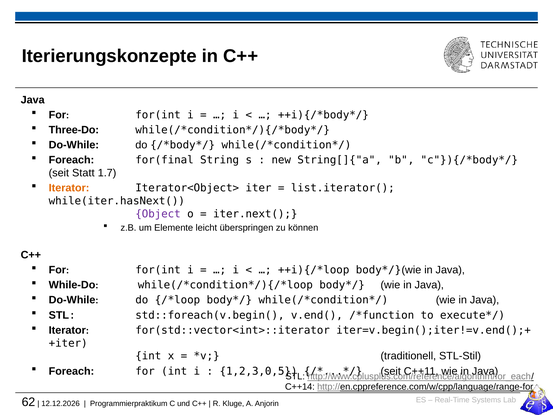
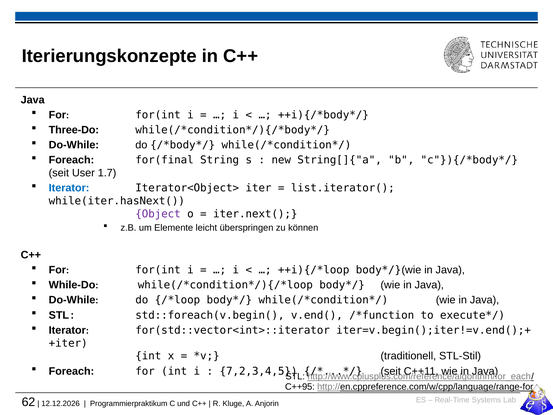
Statt: Statt -> User
Iterator at (69, 188) colour: orange -> blue
1,2,3,0,5: 1,2,3,0,5 -> 7,2,3,4,5
C++14: C++14 -> C++95
